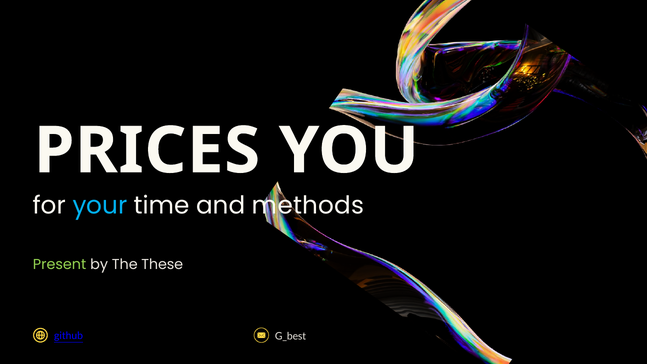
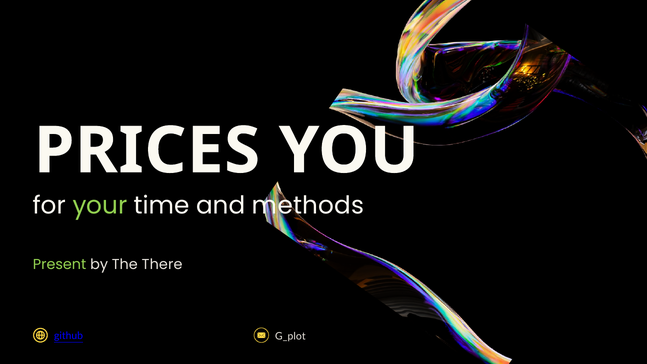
your colour: light blue -> light green
These: These -> There
G_best: G_best -> G_plot
